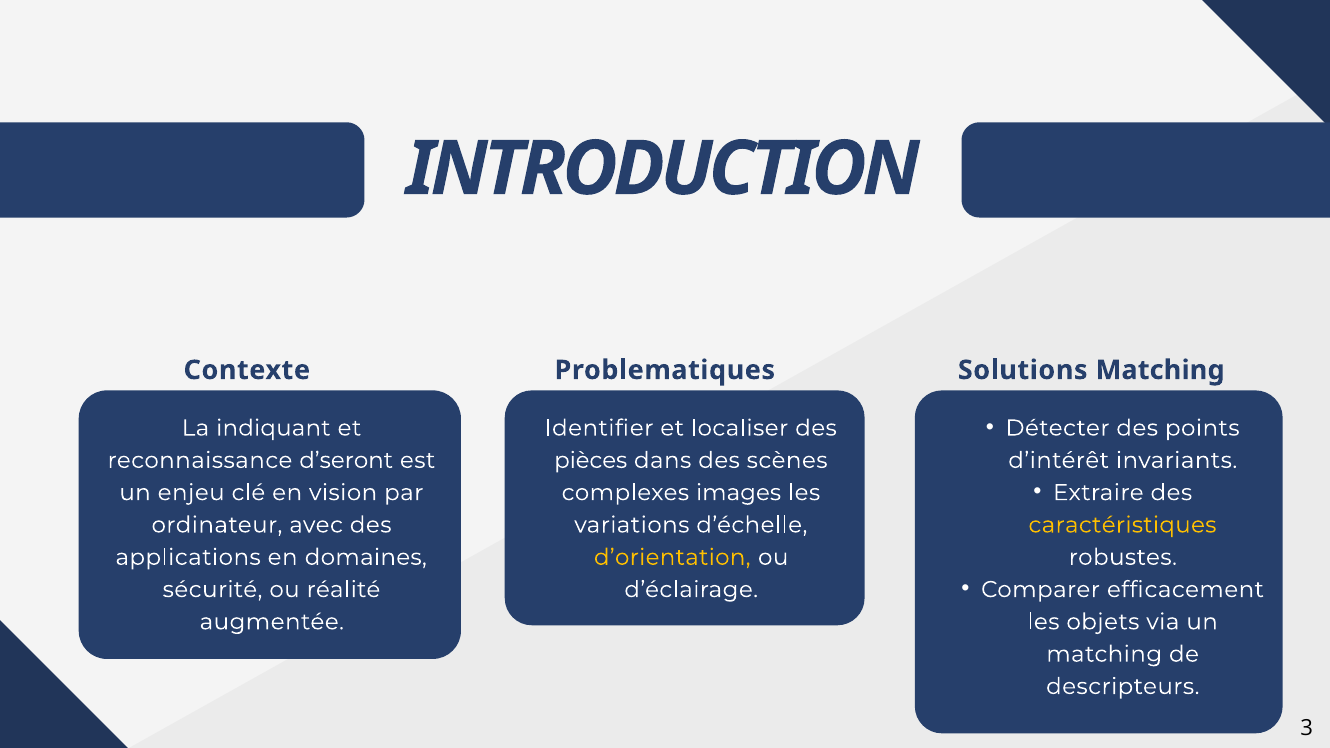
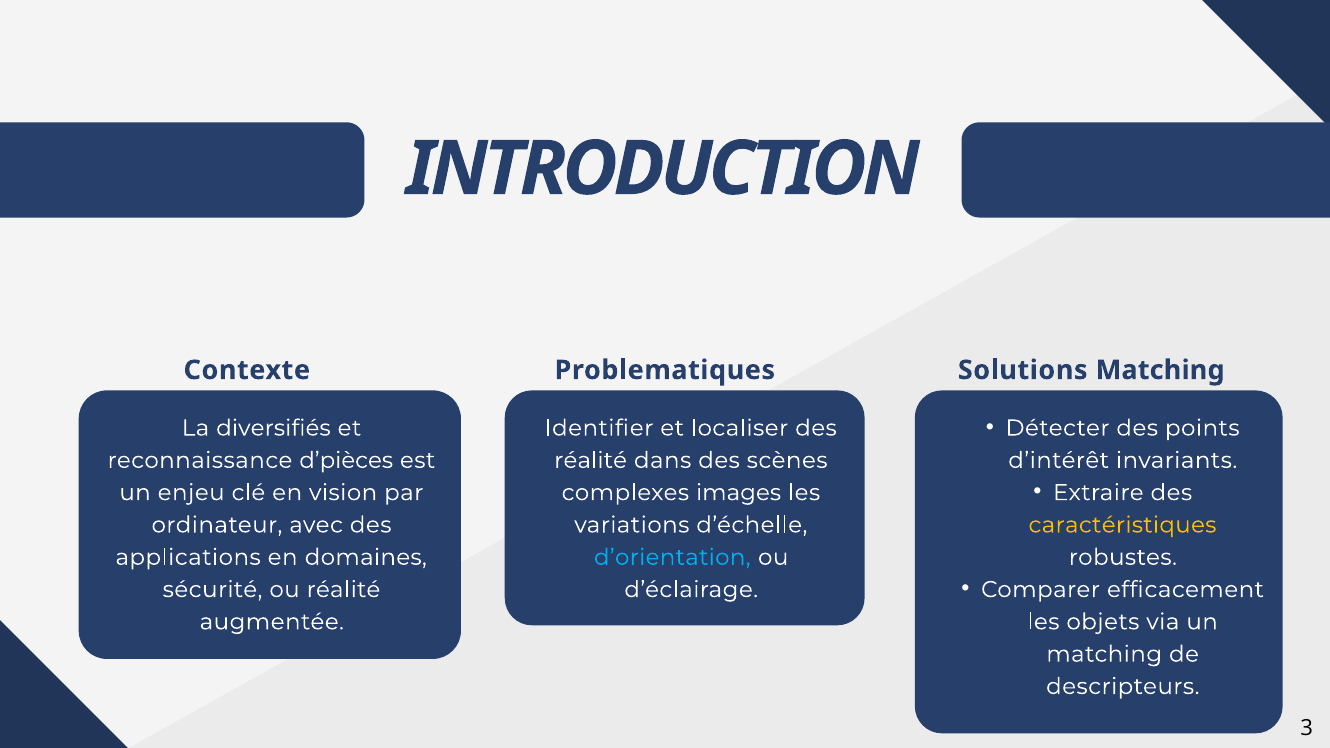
indiquant: indiquant -> diversifiés
d’seront: d’seront -> d’pièces
pièces at (591, 460): pièces -> réalité
d’orientation colour: yellow -> light blue
